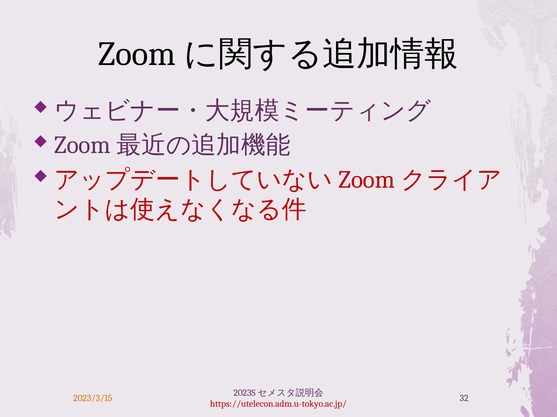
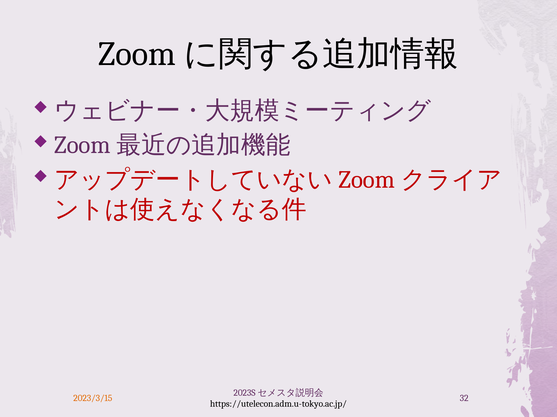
https://utelecon.adm.u-tokyo.ac.jp/ colour: red -> black
